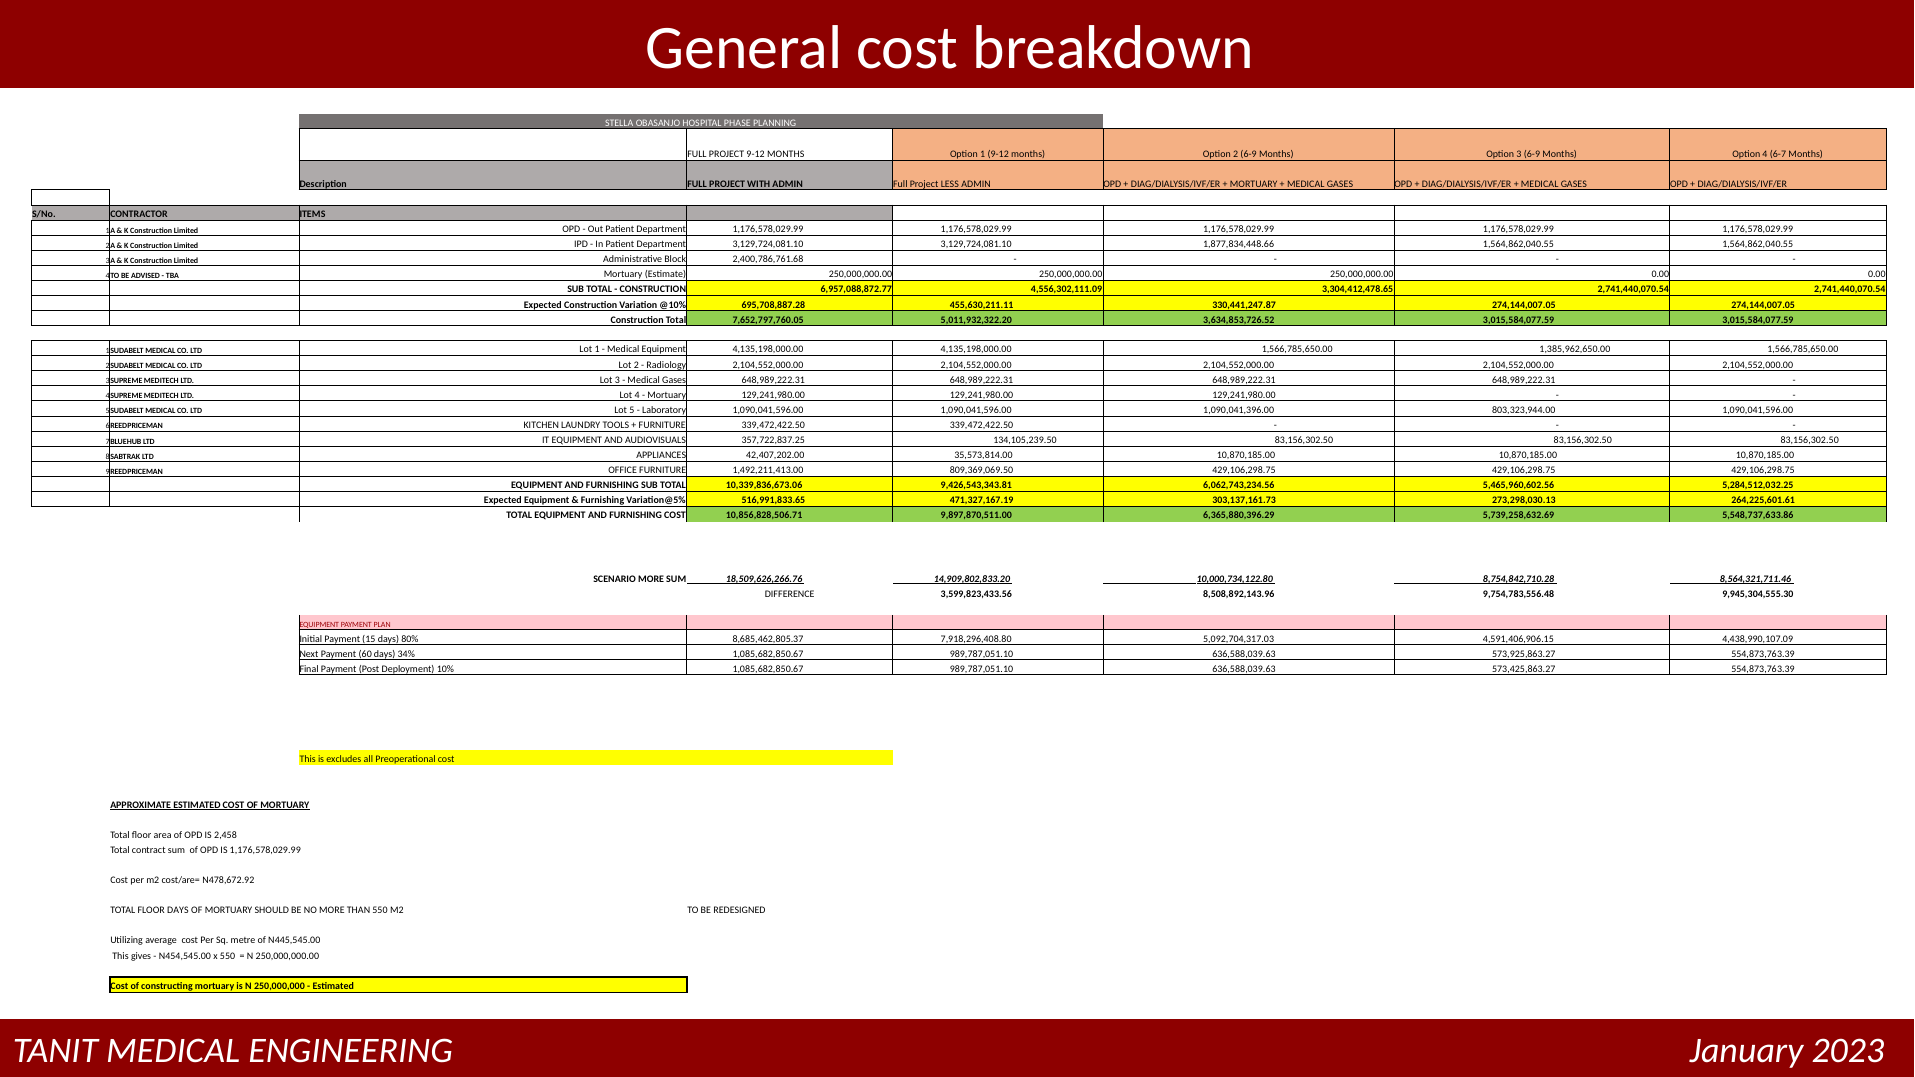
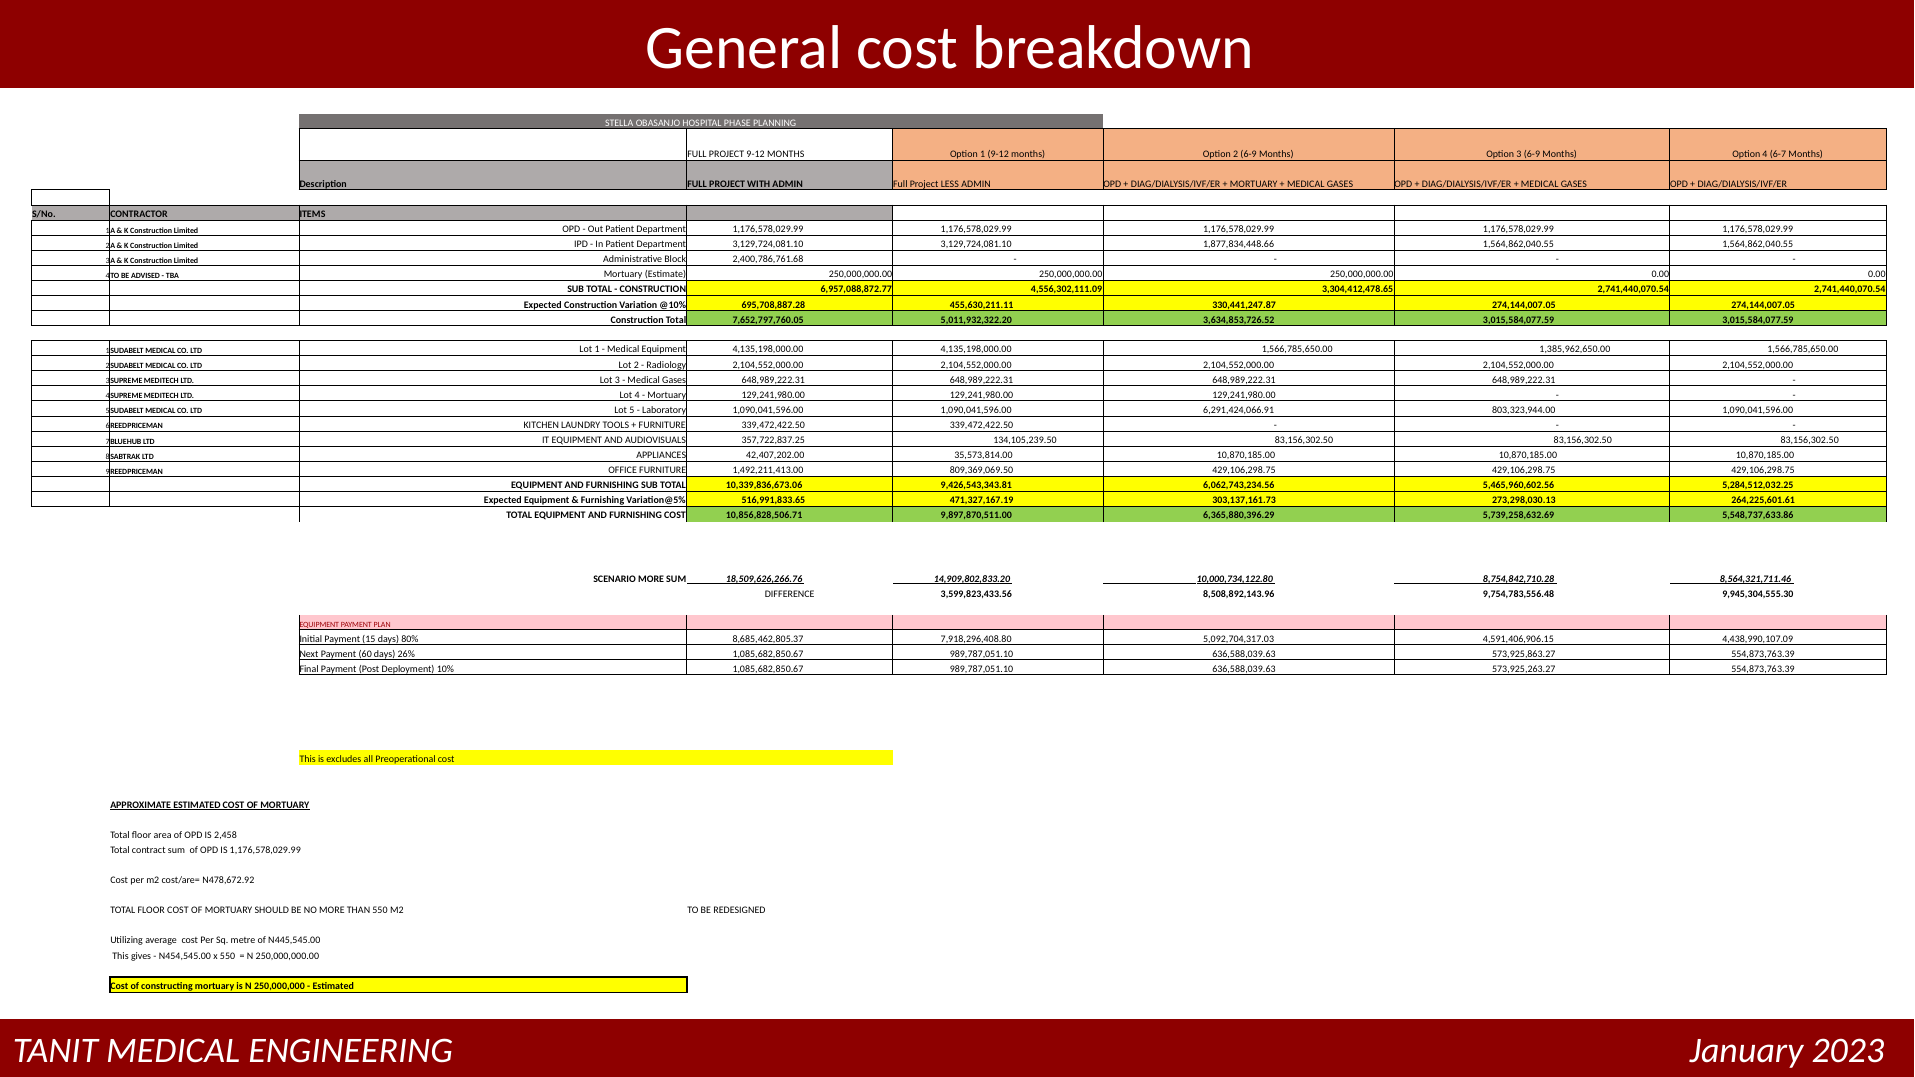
1,090,041,396.00: 1,090,041,396.00 -> 6,291,424,066.91
34%: 34% -> 26%
573,425,863.27: 573,425,863.27 -> 573,925,263.27
FLOOR DAYS: DAYS -> COST
